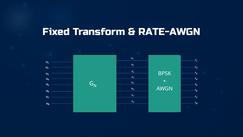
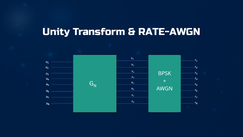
Fixed: Fixed -> Unity
